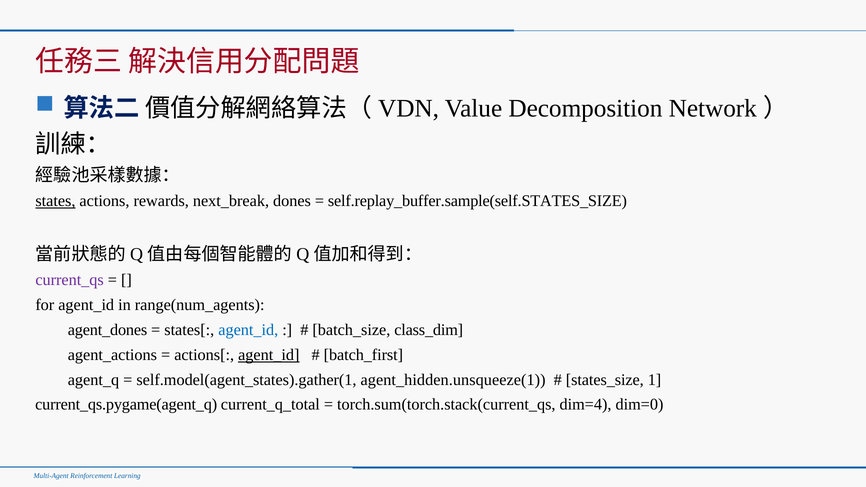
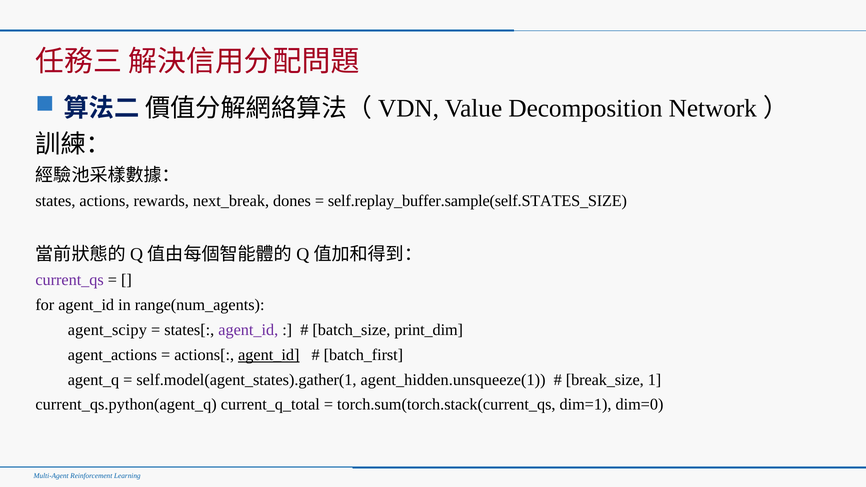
states underline: present -> none
agent_dones: agent_dones -> agent_scipy
agent_id at (248, 330) colour: blue -> purple
class_dim: class_dim -> print_dim
states_size: states_size -> break_size
current_qs.pygame(agent_q: current_qs.pygame(agent_q -> current_qs.python(agent_q
dim=4: dim=4 -> dim=1
